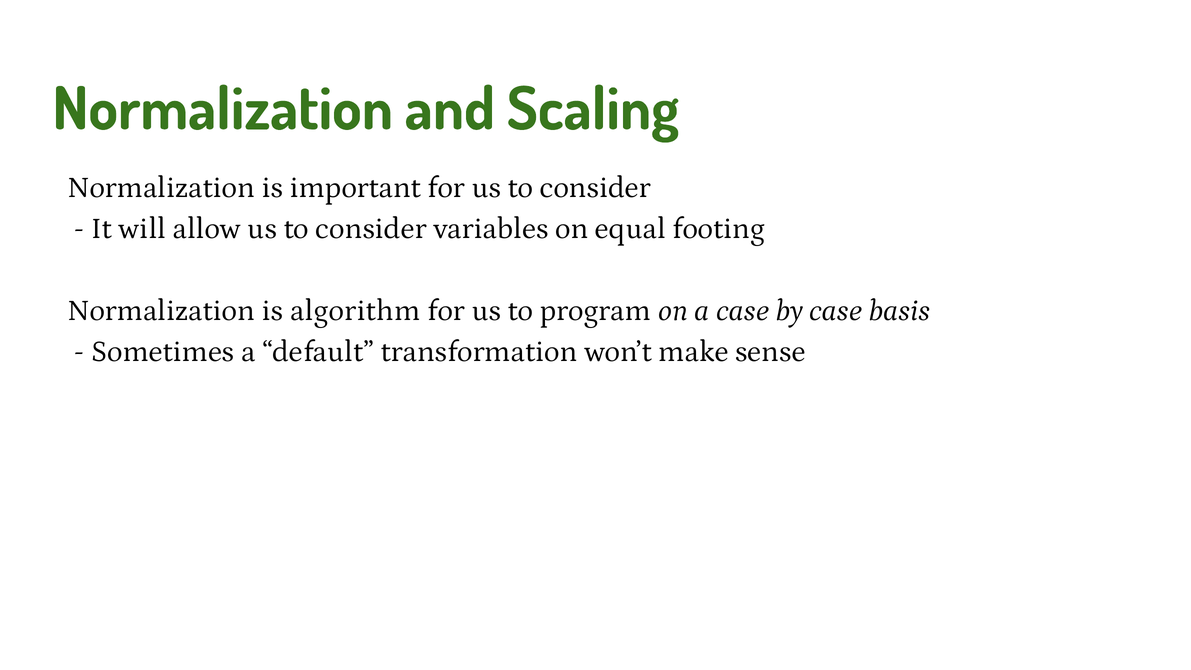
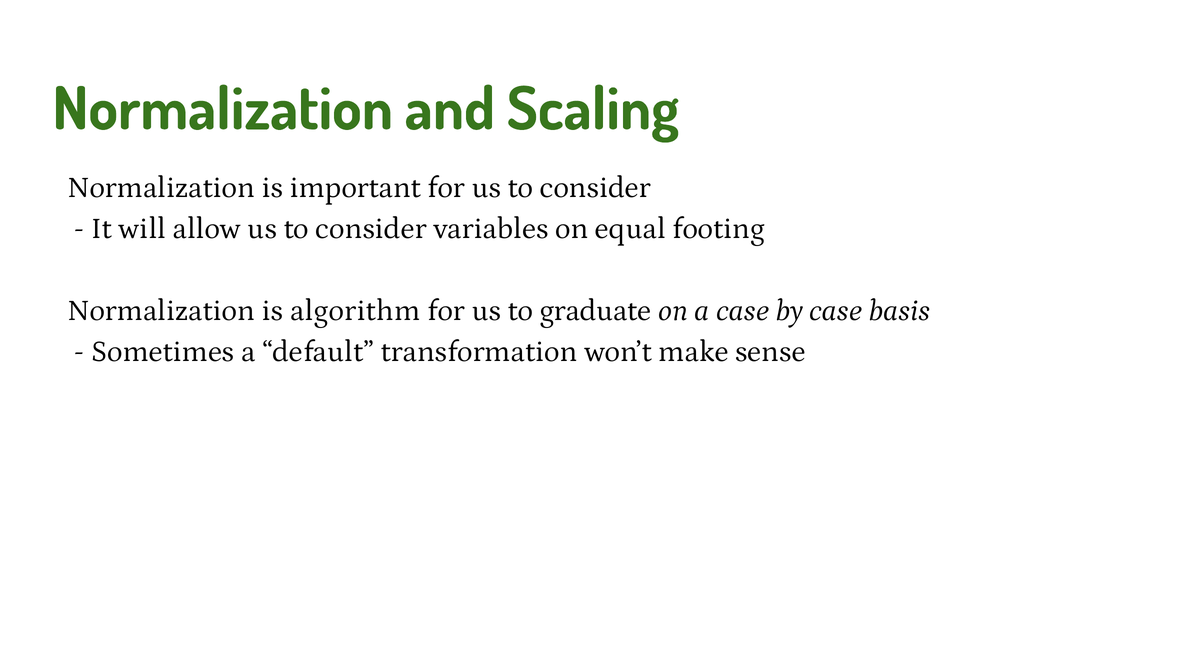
program: program -> graduate
